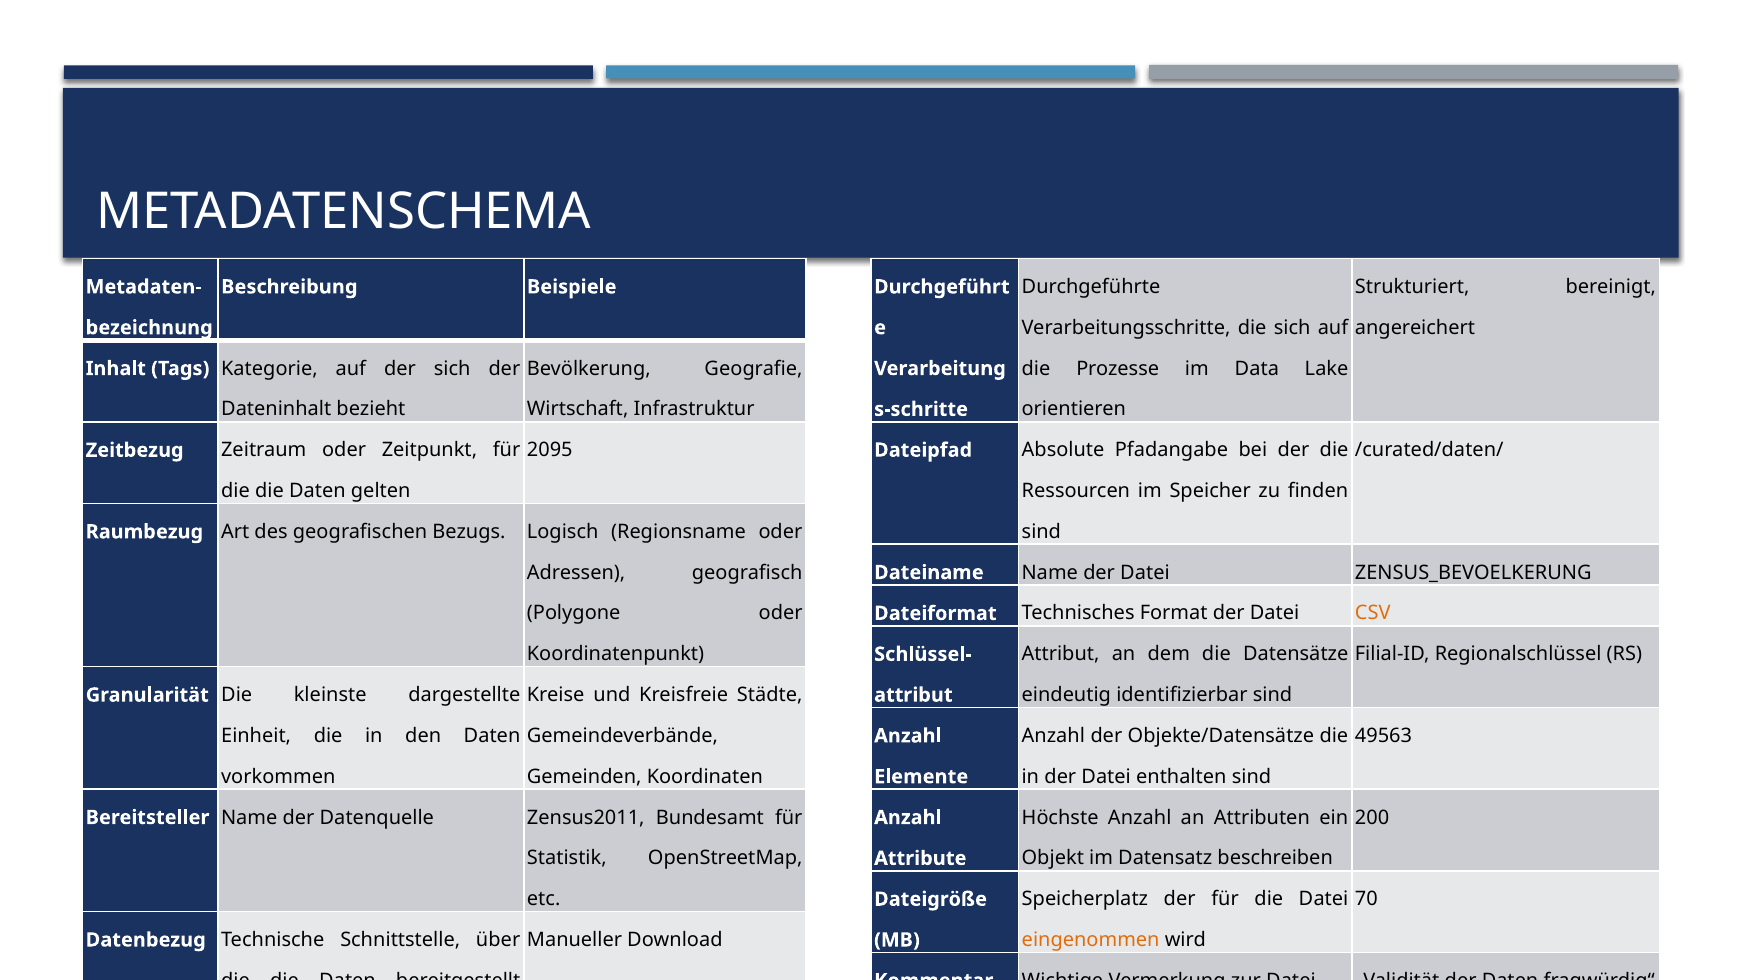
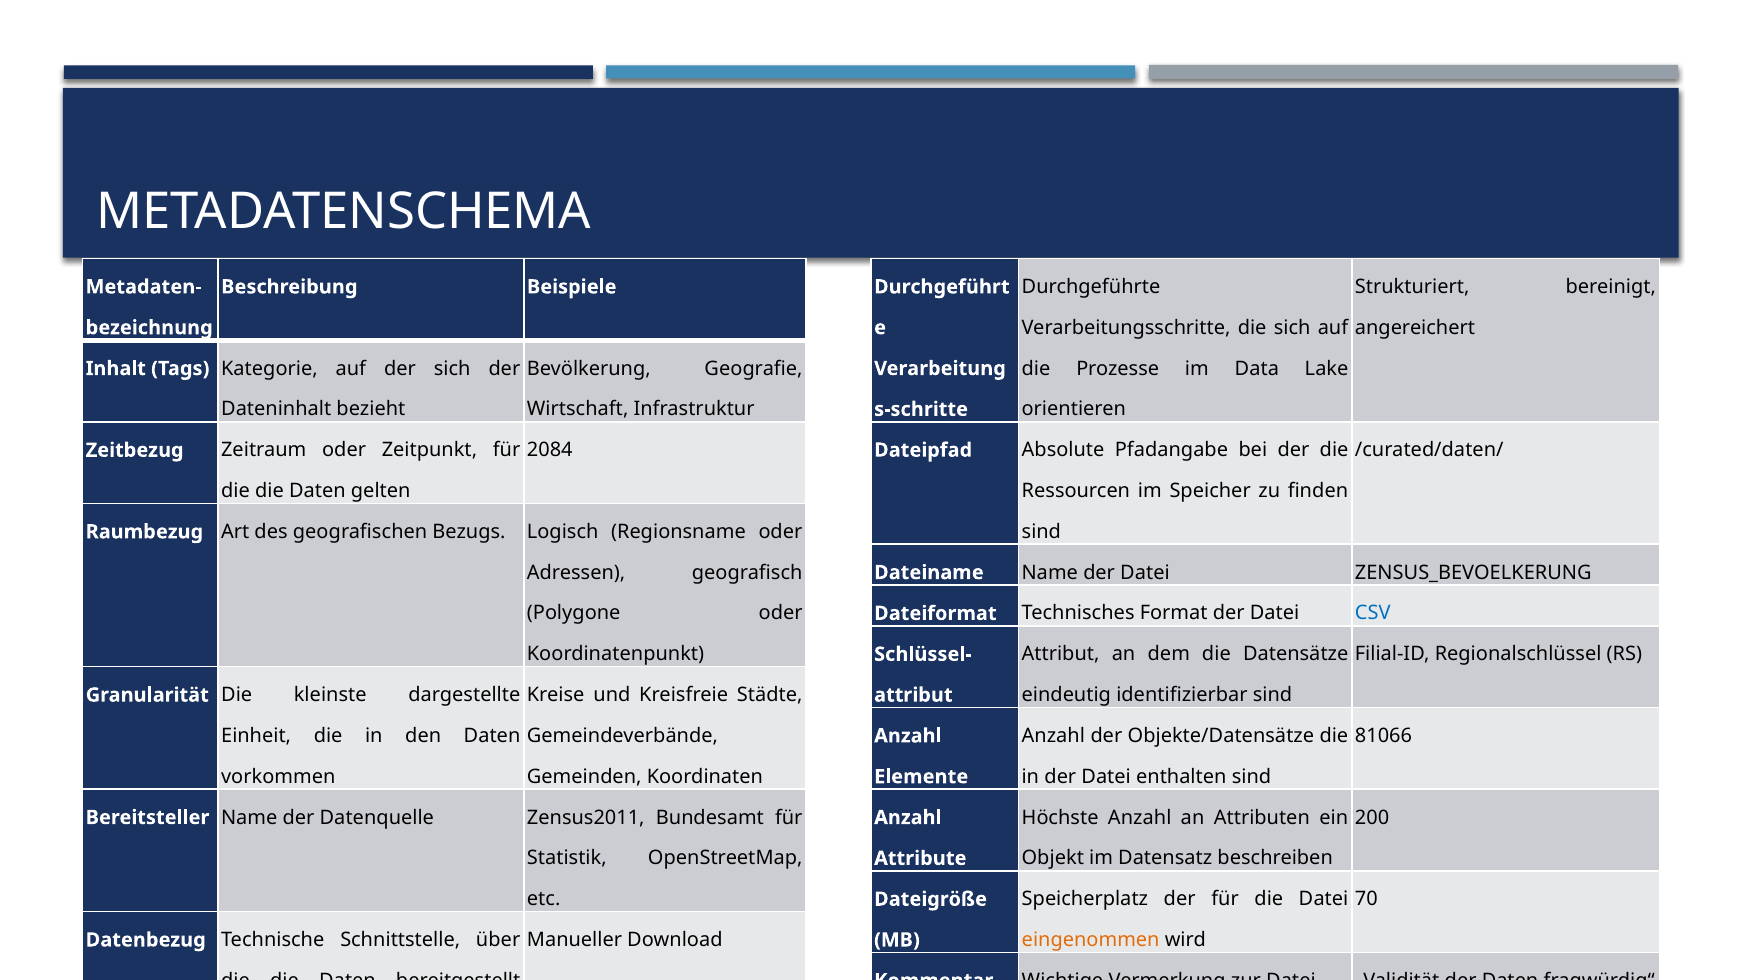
2095: 2095 -> 2084
CSV colour: orange -> blue
49563: 49563 -> 81066
